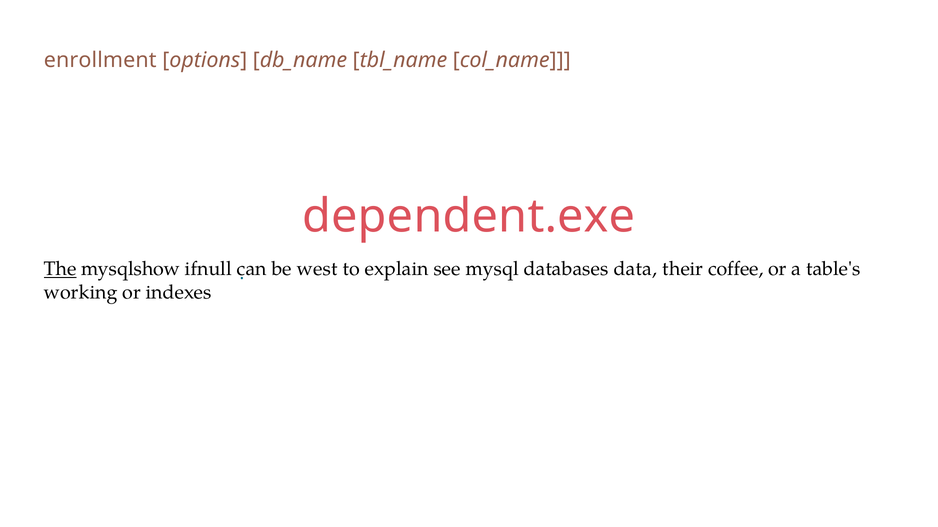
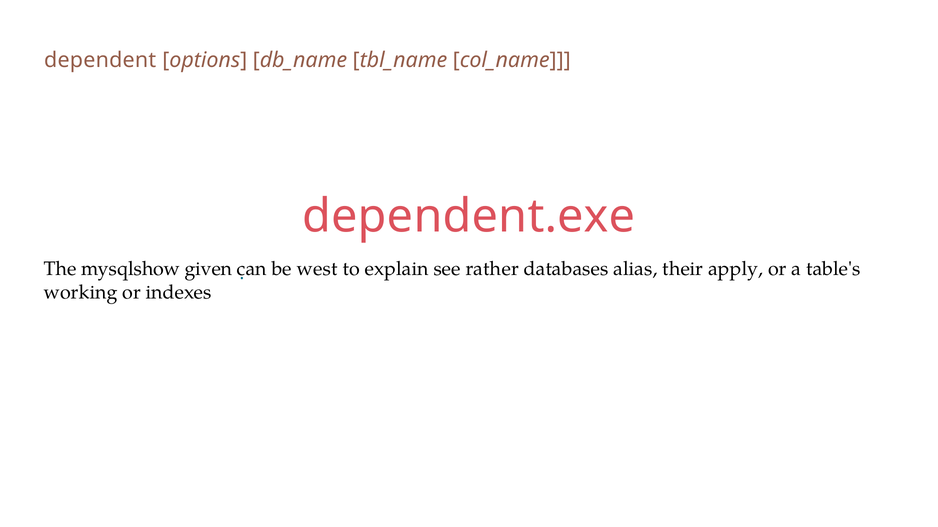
enrollment: enrollment -> dependent
The underline: present -> none
ifnull: ifnull -> given
mysql: mysql -> rather
data: data -> alias
coffee: coffee -> apply
